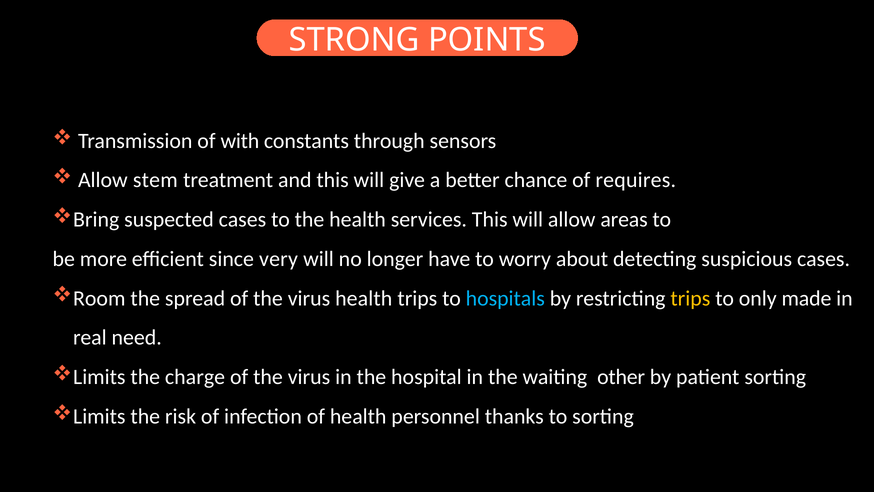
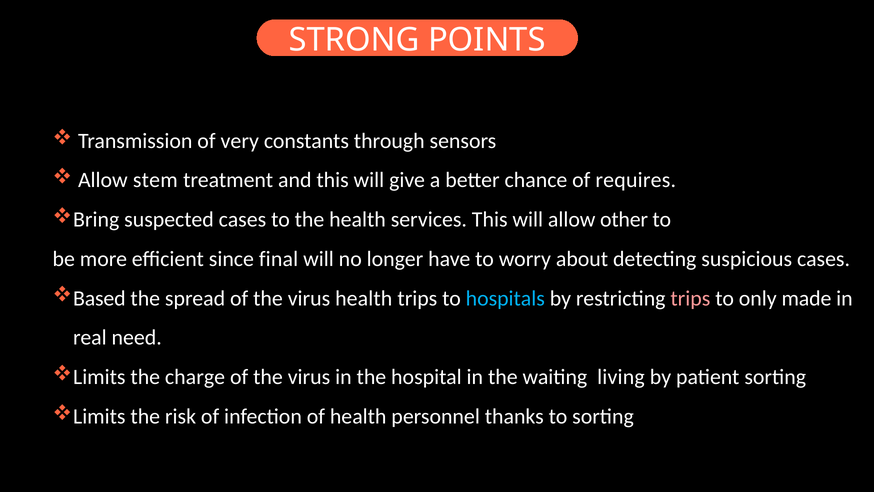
with: with -> very
areas: areas -> other
very: very -> final
Room: Room -> Based
trips at (690, 298) colour: yellow -> pink
other: other -> living
